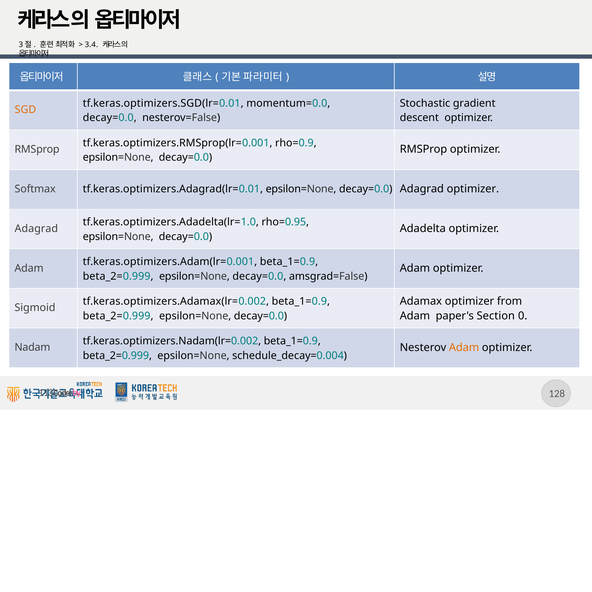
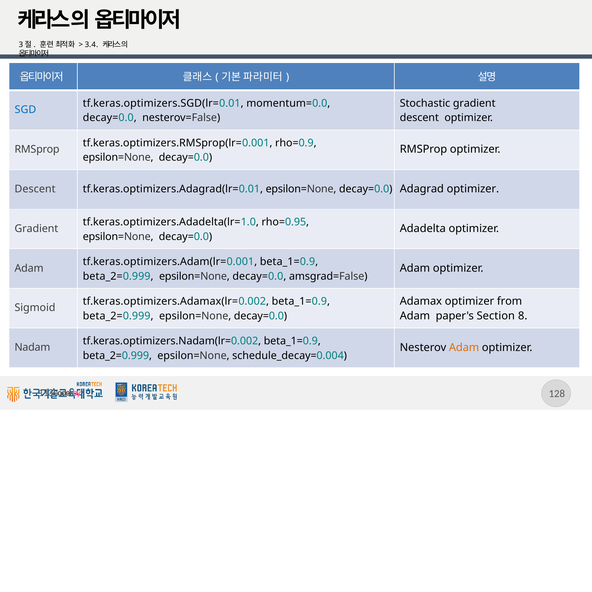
SGD colour: orange -> blue
Softmax at (35, 189): Softmax -> Descent
Adagrad at (36, 229): Adagrad -> Gradient
0: 0 -> 8
